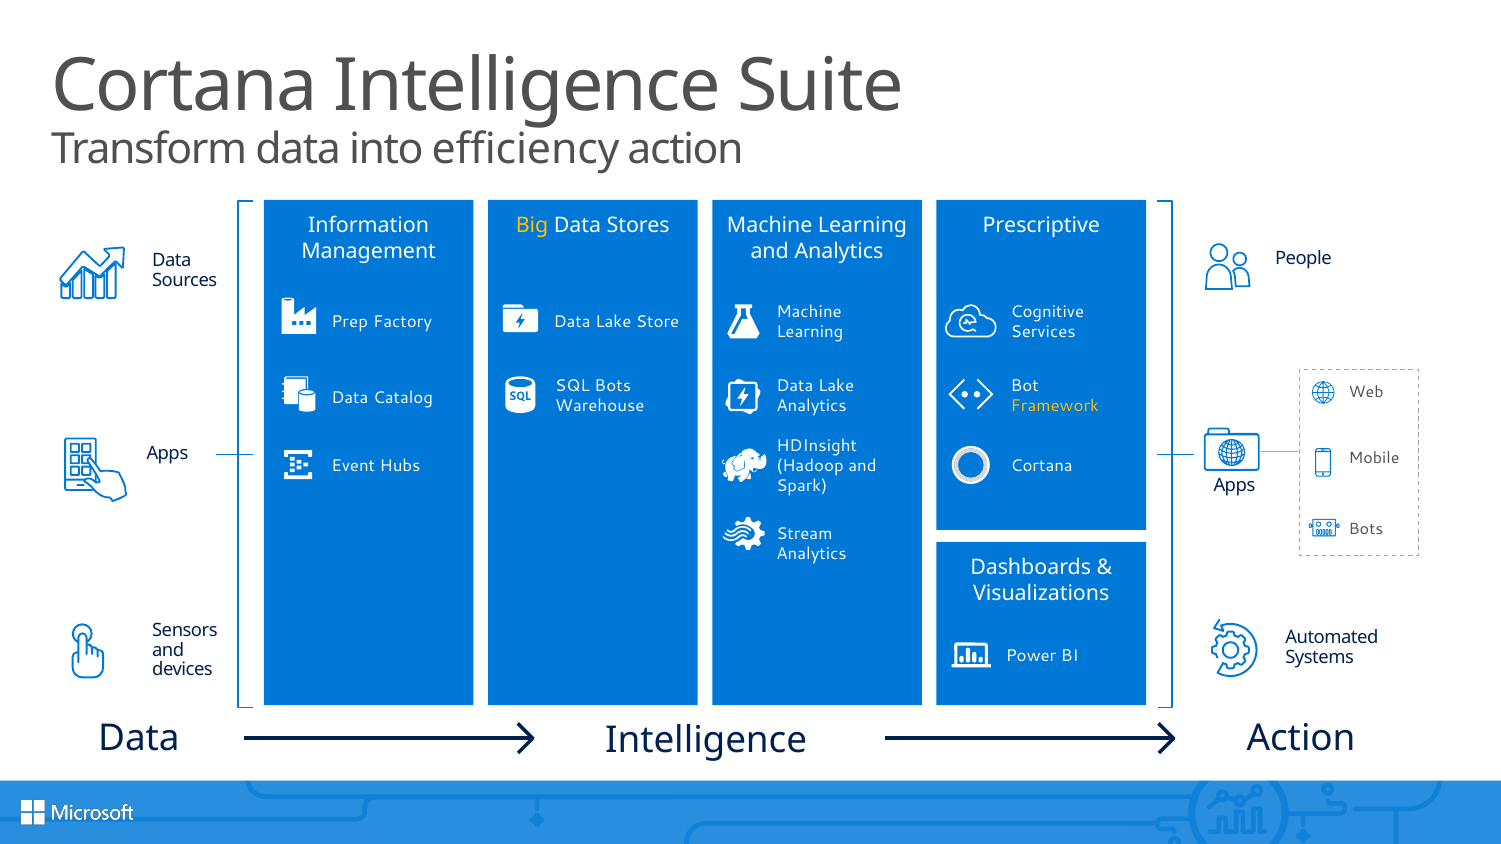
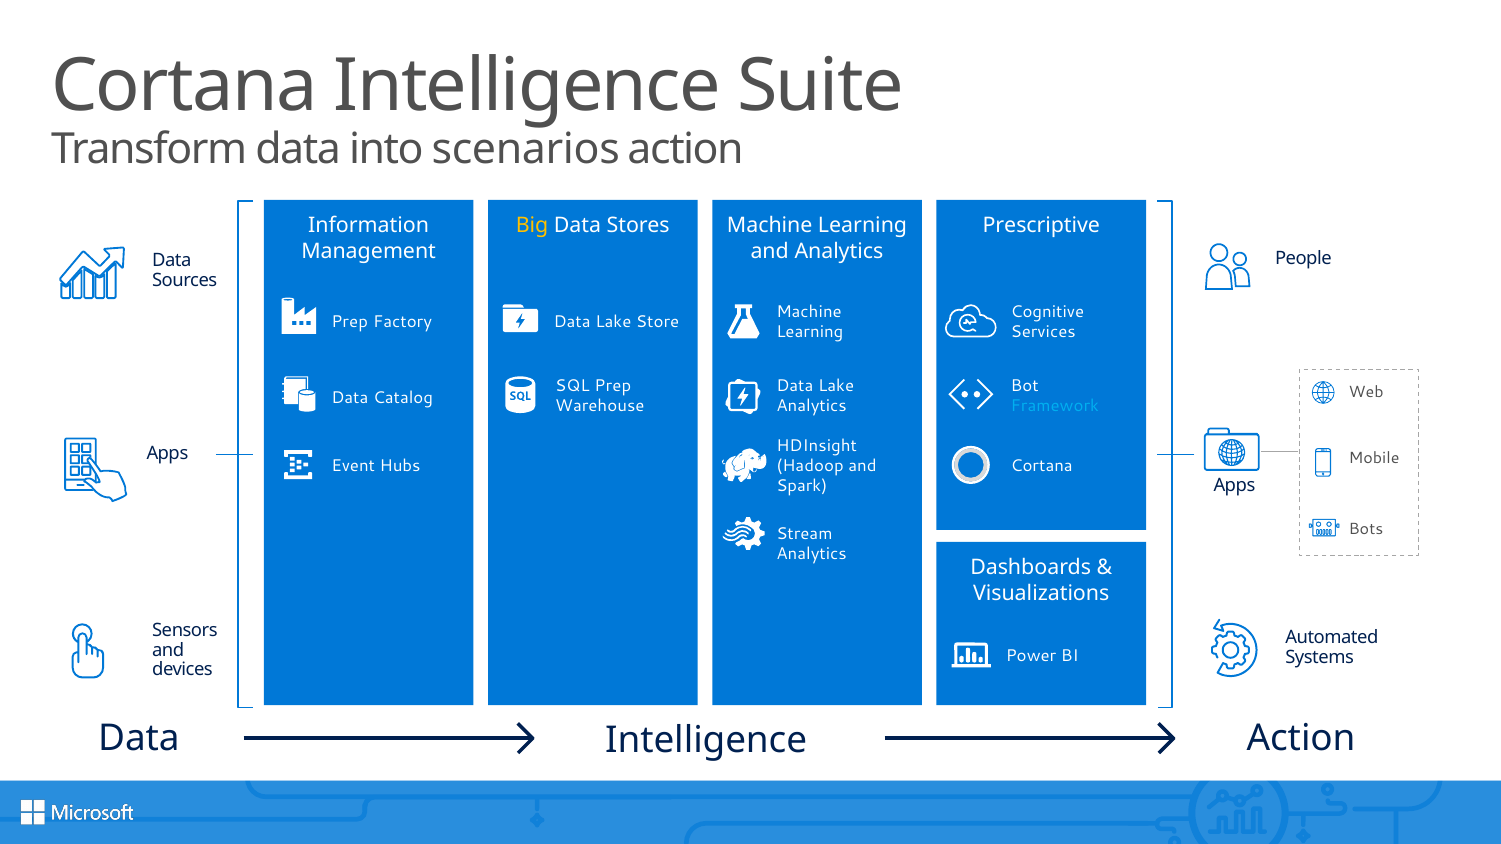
efficiency: efficiency -> scenarios
SQL Bots: Bots -> Prep
Framework colour: yellow -> light blue
